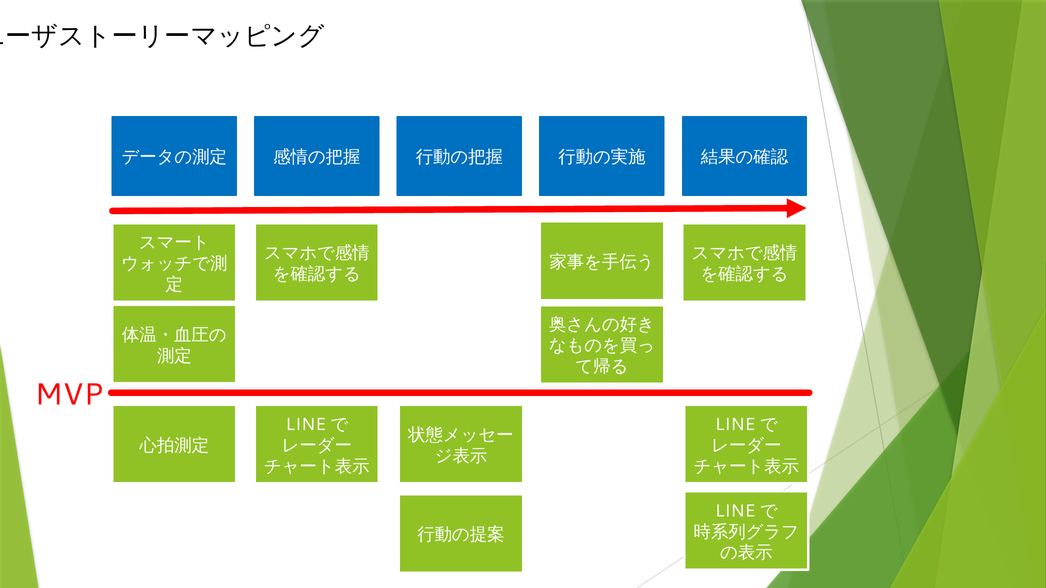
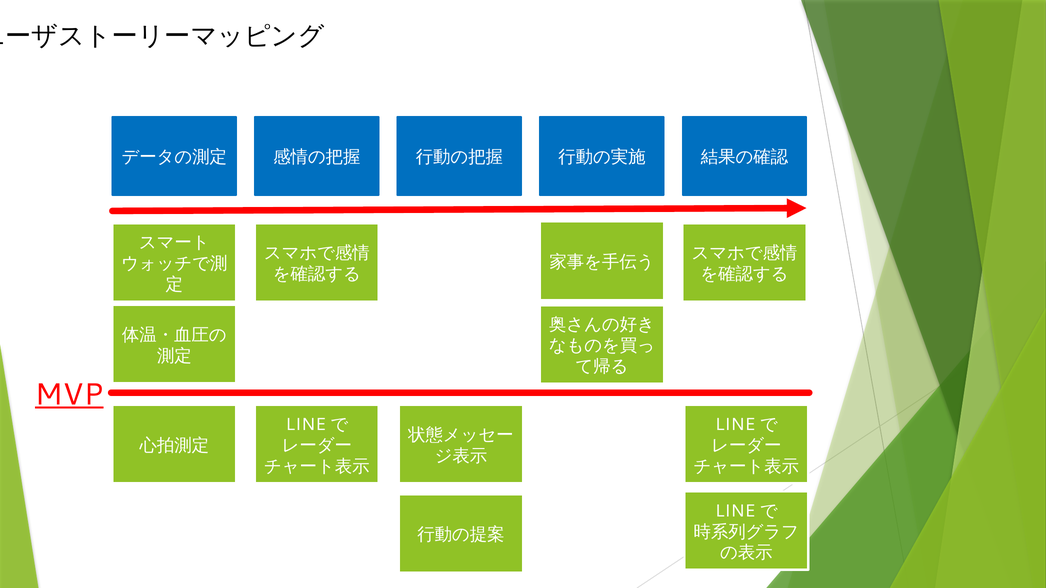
MVP underline: none -> present
